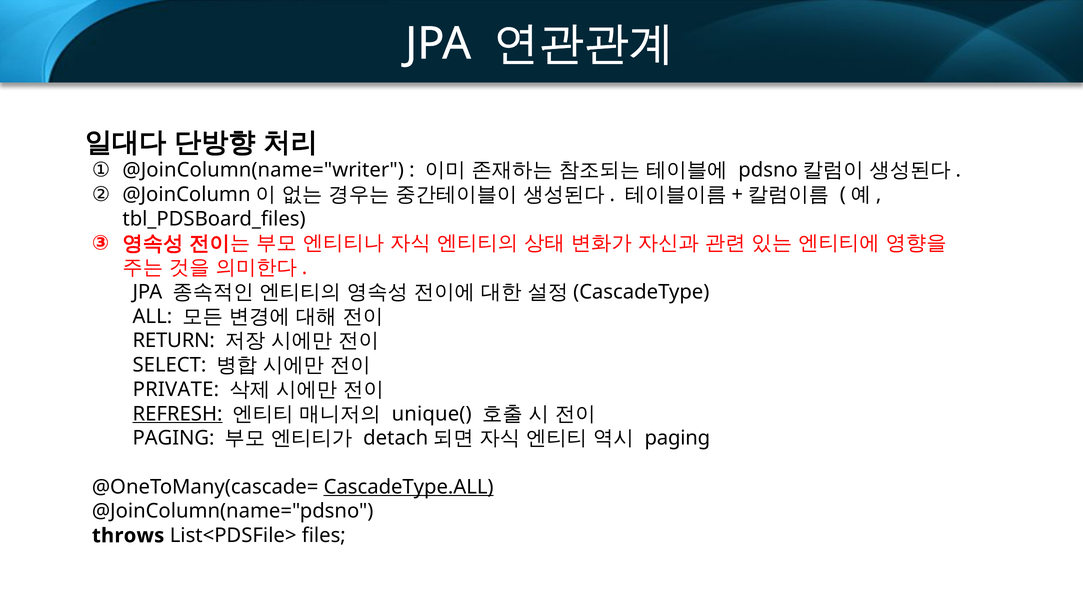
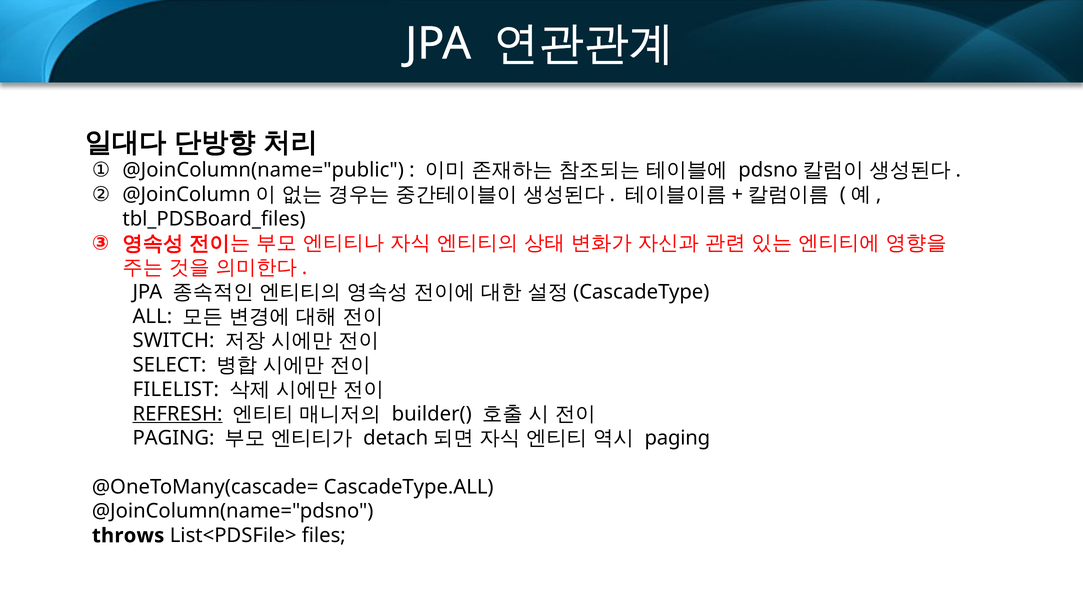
@JoinColumn(name="writer: @JoinColumn(name="writer -> @JoinColumn(name="public
RETURN: RETURN -> SWITCH
PRIVATE: PRIVATE -> FILELIST
unique(: unique( -> builder(
CascadeType.ALL underline: present -> none
